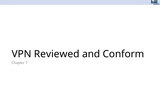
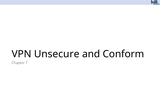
Reviewed: Reviewed -> Unsecure
